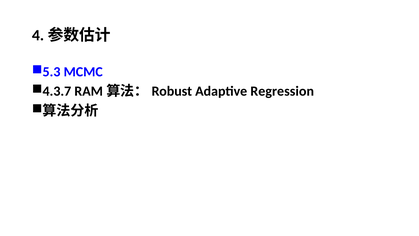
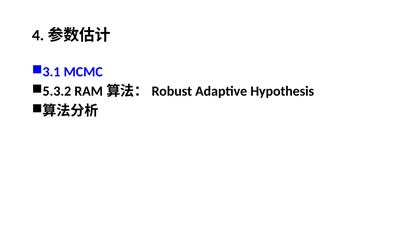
5.3: 5.3 -> 3.1
4.3.7: 4.3.7 -> 5.3.2
Regression: Regression -> Hypothesis
